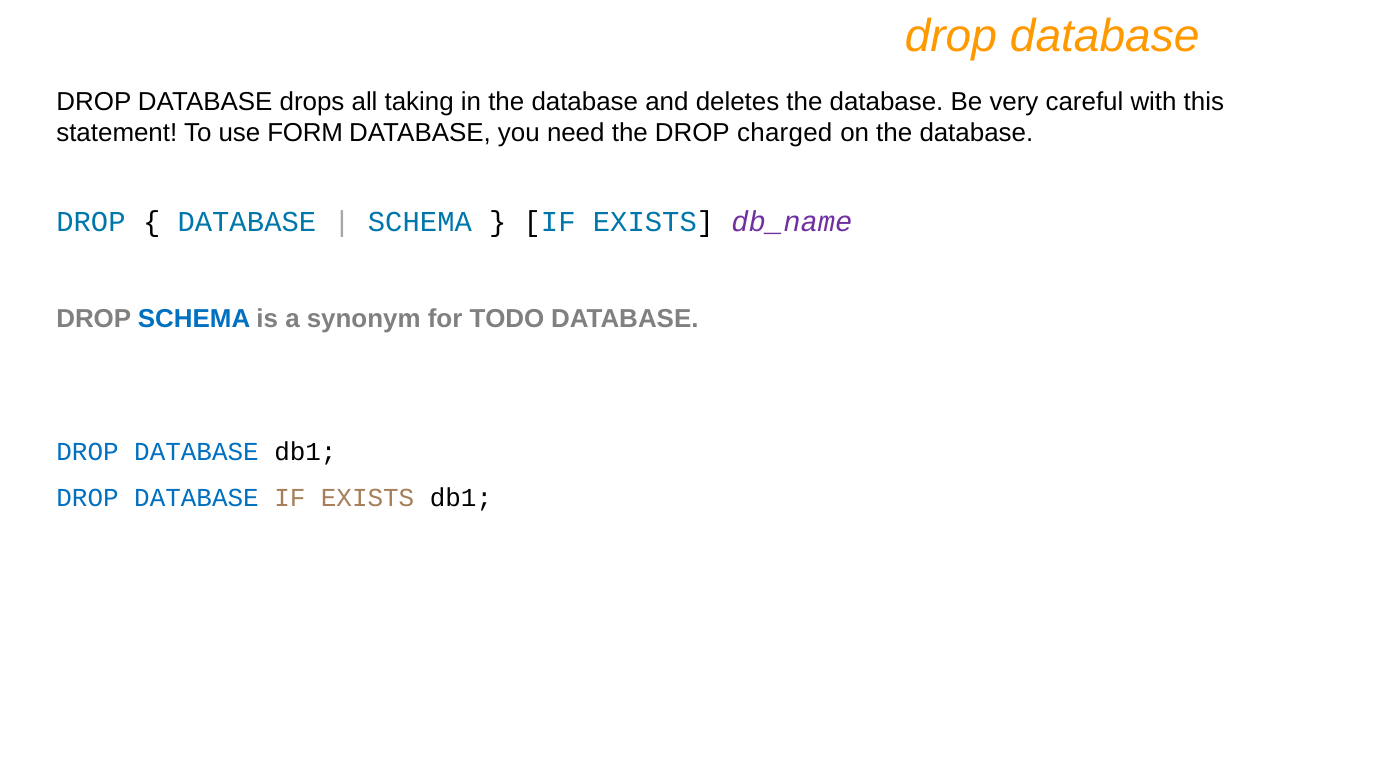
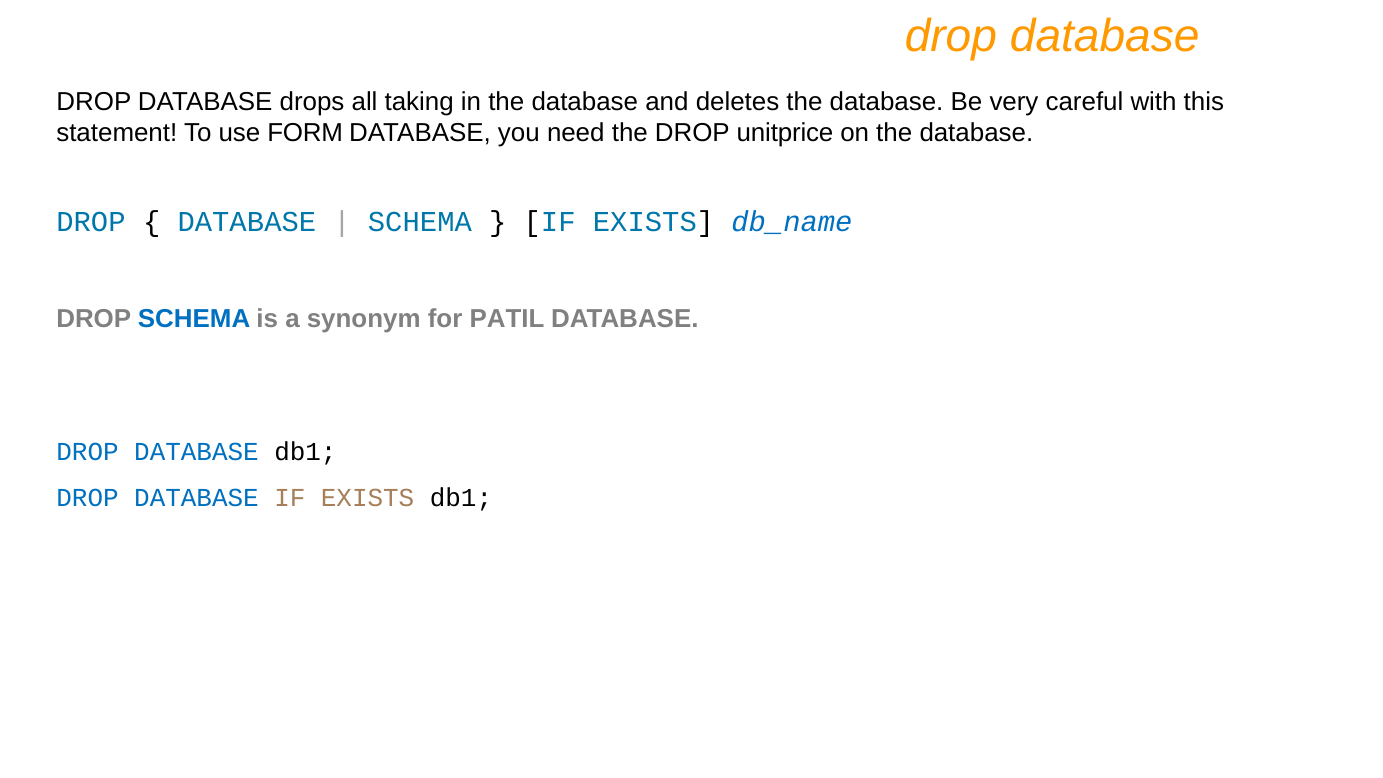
charged: charged -> unitprice
db_name colour: purple -> blue
TODO: TODO -> PATIL
